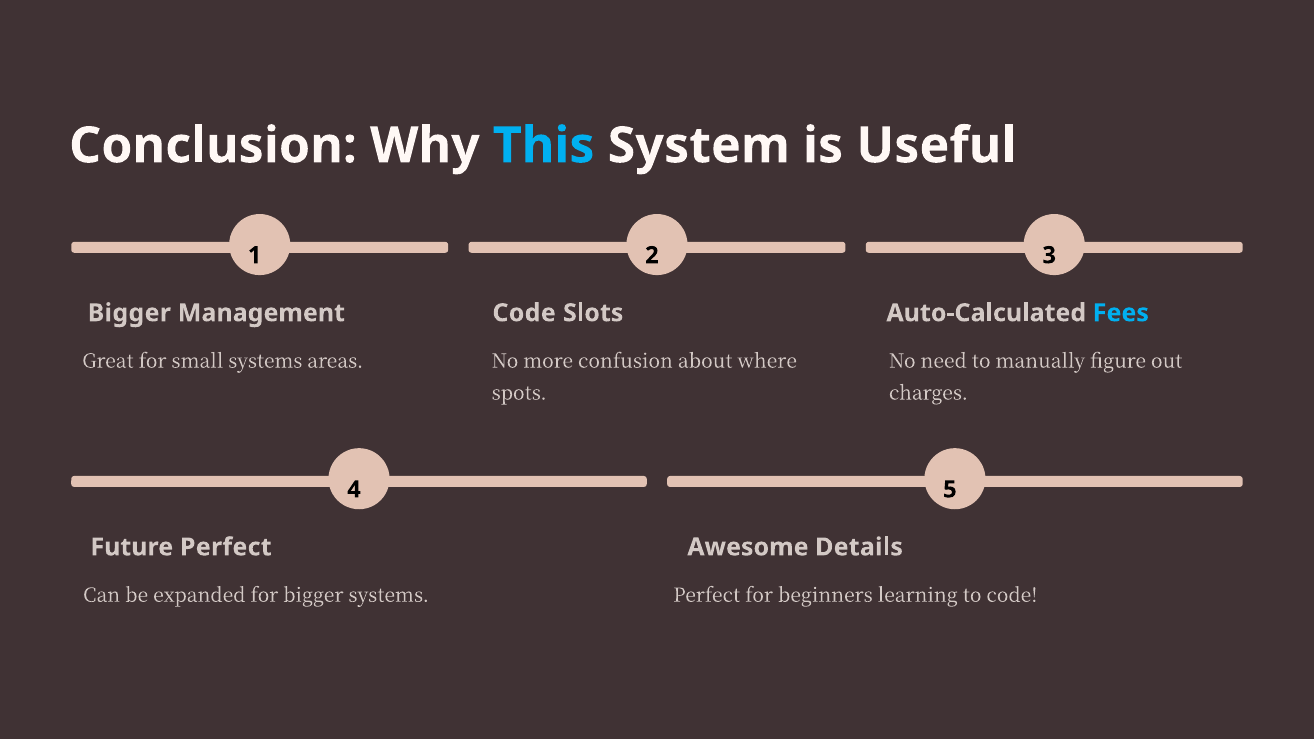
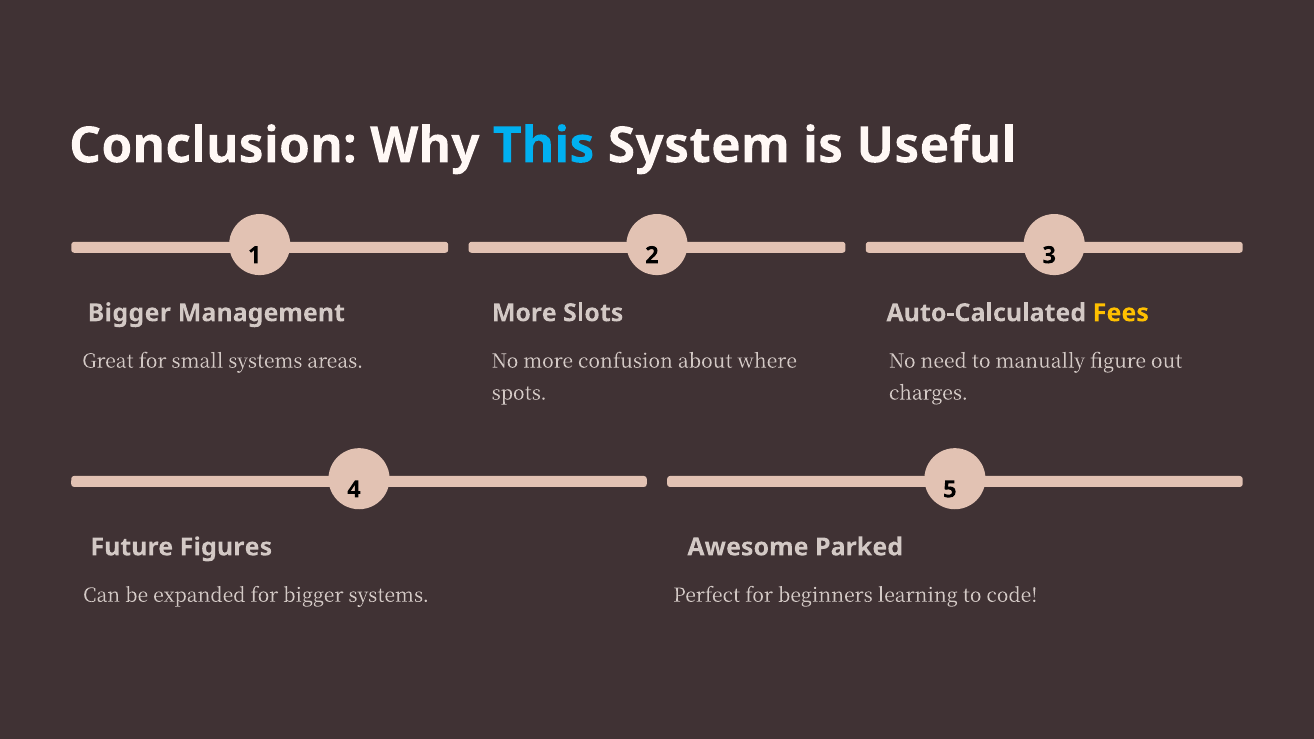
Code at (524, 313): Code -> More
Fees colour: light blue -> yellow
Future Perfect: Perfect -> Figures
Details: Details -> Parked
